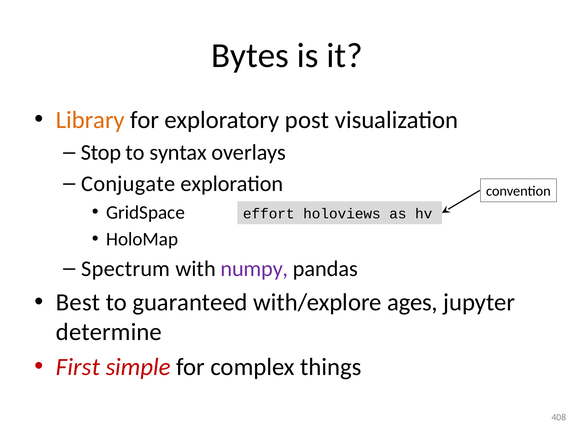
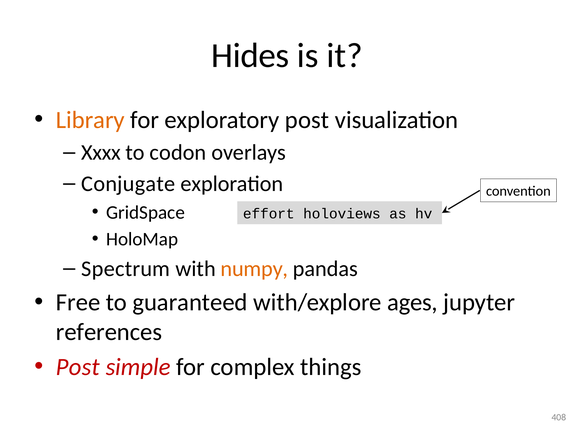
Bytes: Bytes -> Hides
Stop: Stop -> Xxxx
syntax: syntax -> codon
numpy colour: purple -> orange
Best: Best -> Free
determine: determine -> references
First at (78, 367): First -> Post
